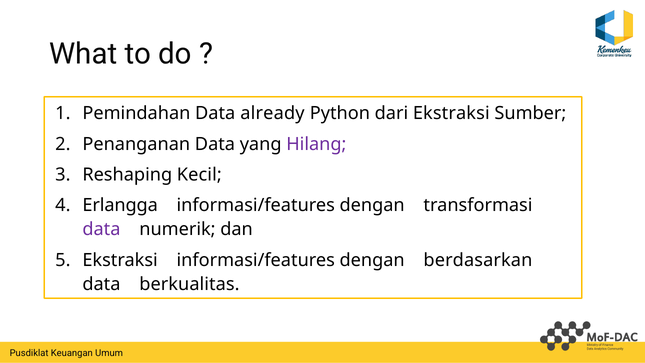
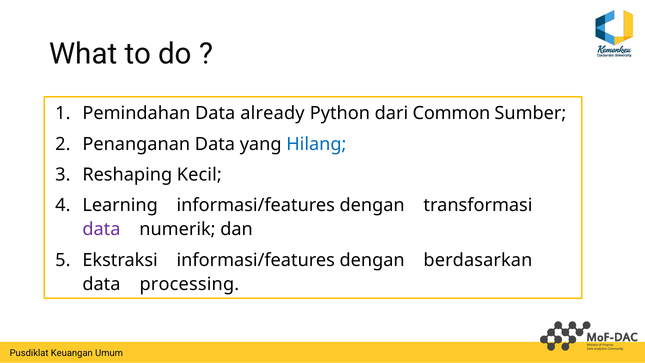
dari Ekstraksi: Ekstraksi -> Common
Hilang colour: purple -> blue
Erlangga: Erlangga -> Learning
berkualitas: berkualitas -> processing
